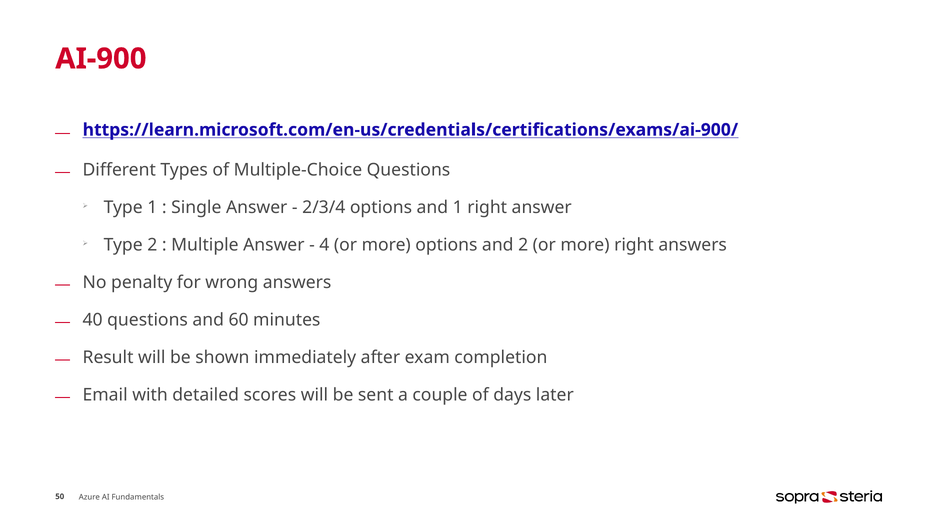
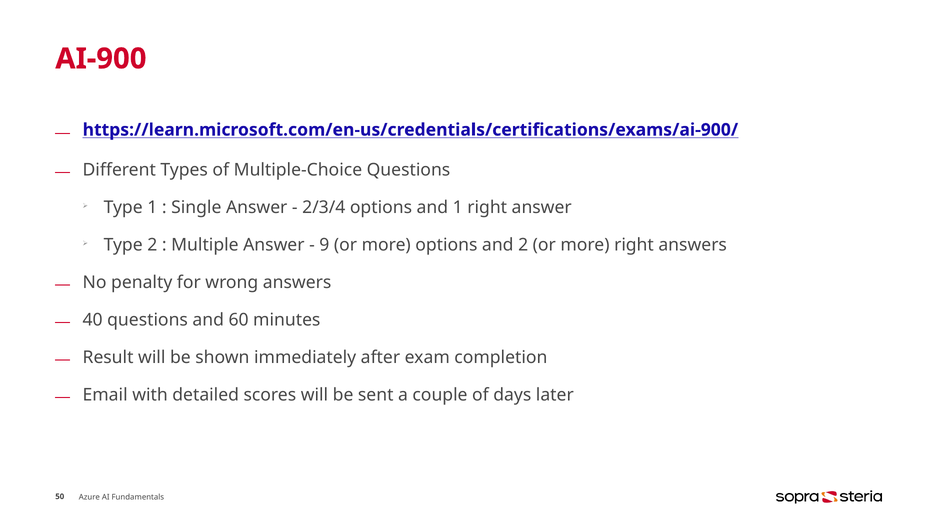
4: 4 -> 9
